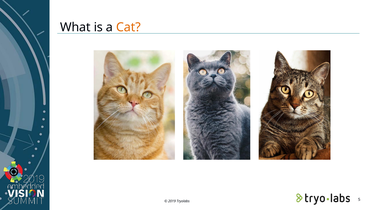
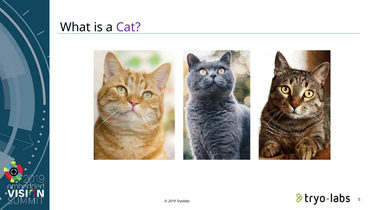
Cat colour: orange -> purple
